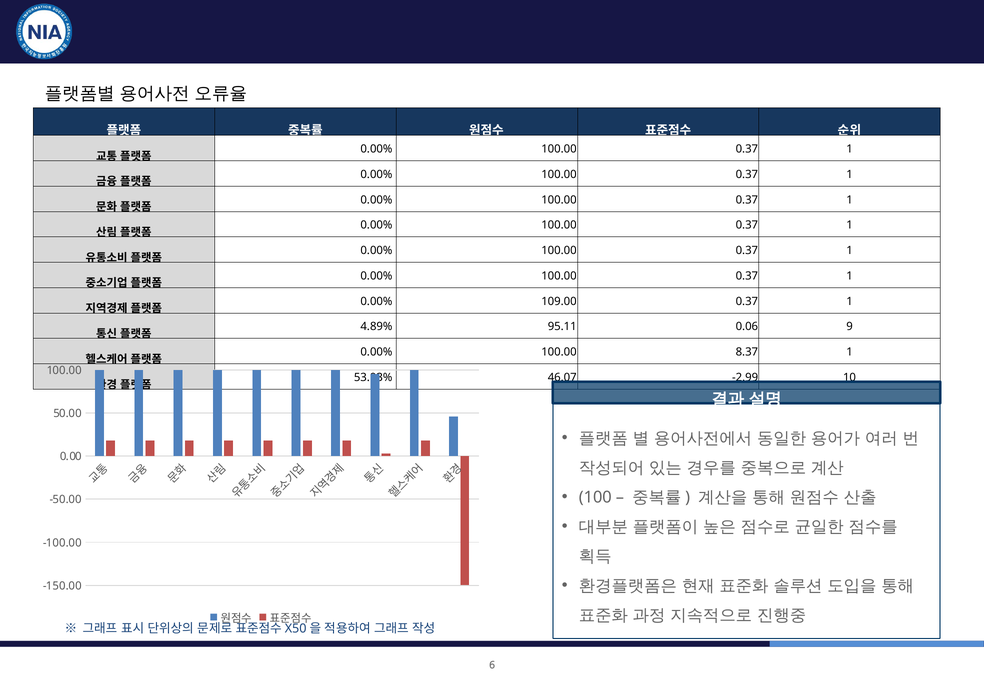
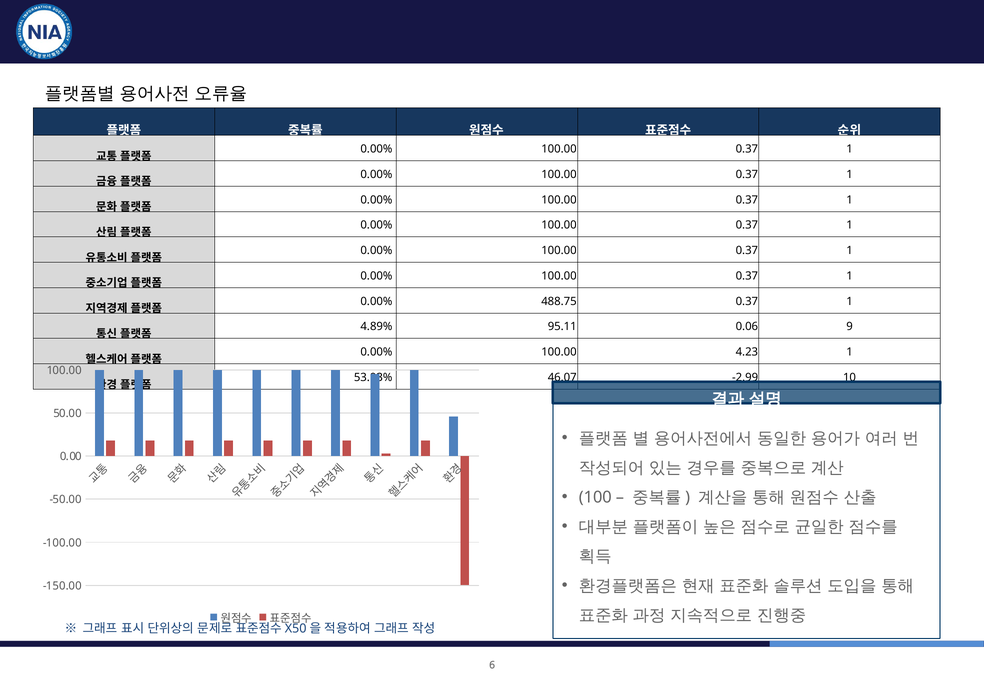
109.00: 109.00 -> 488.75
8.37: 8.37 -> 4.23
